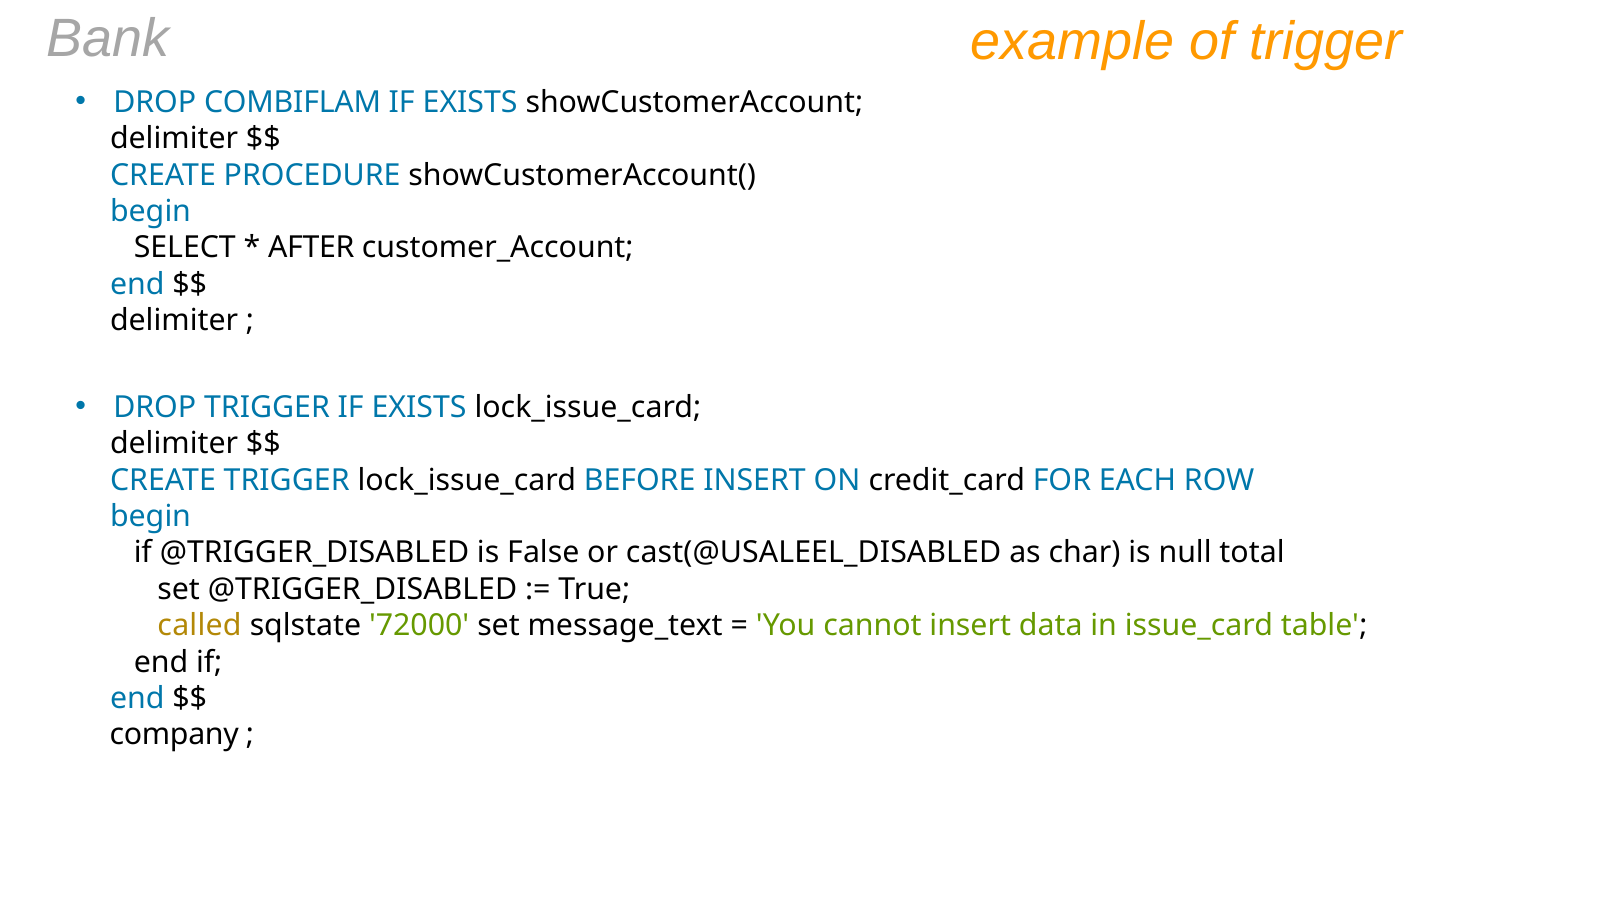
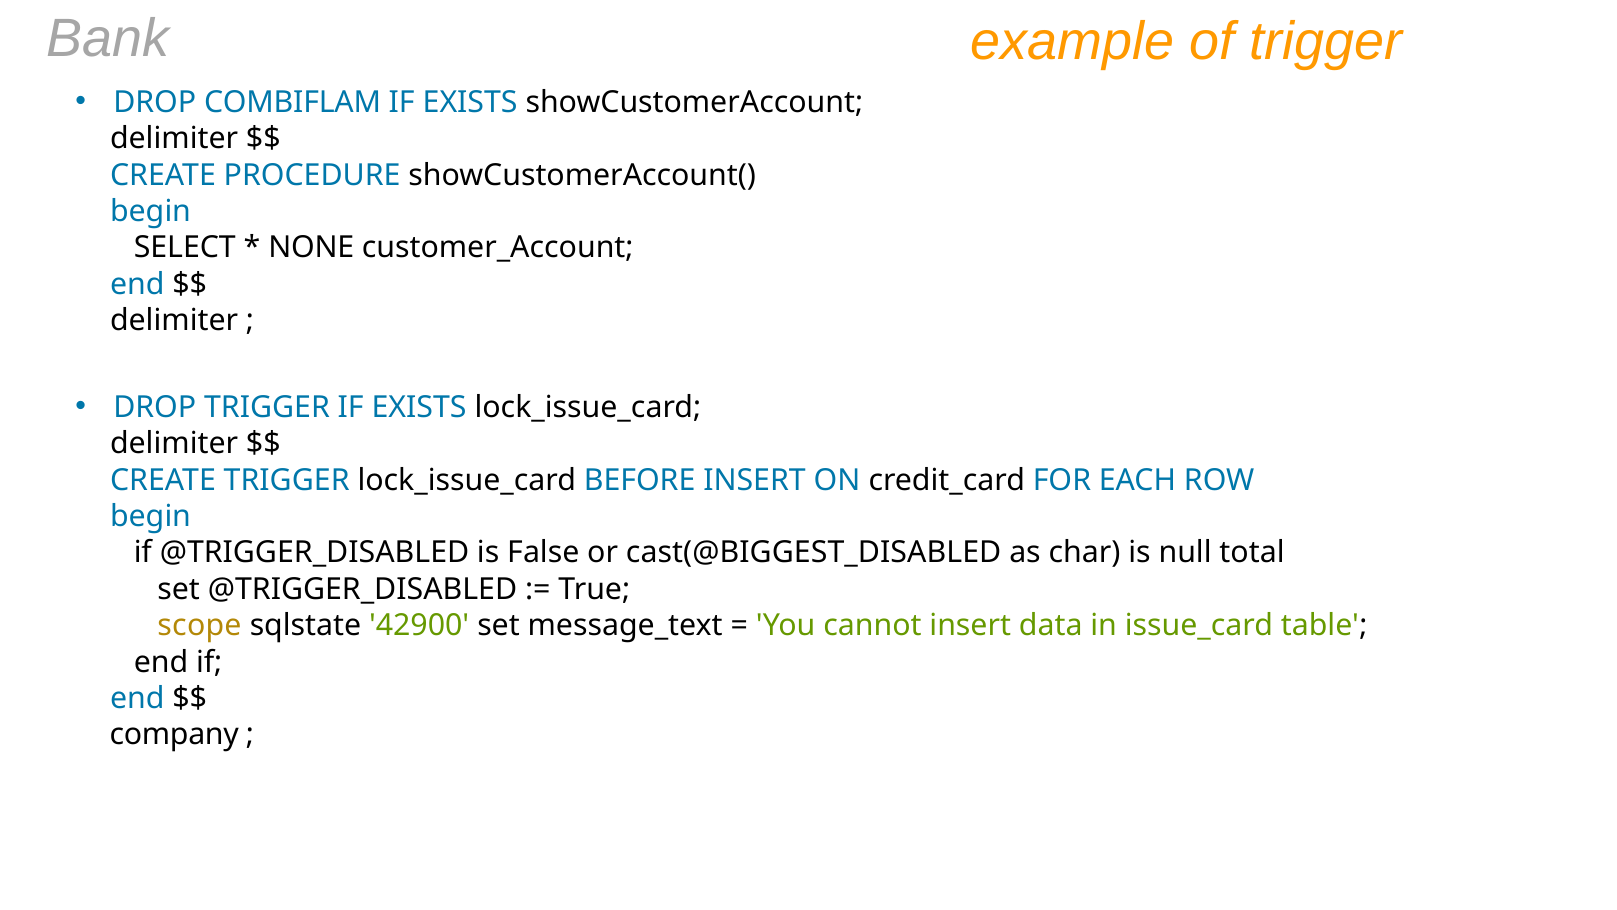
AFTER: AFTER -> NONE
cast(@USALEEL_DISABLED: cast(@USALEEL_DISABLED -> cast(@BIGGEST_DISABLED
called: called -> scope
72000: 72000 -> 42900
